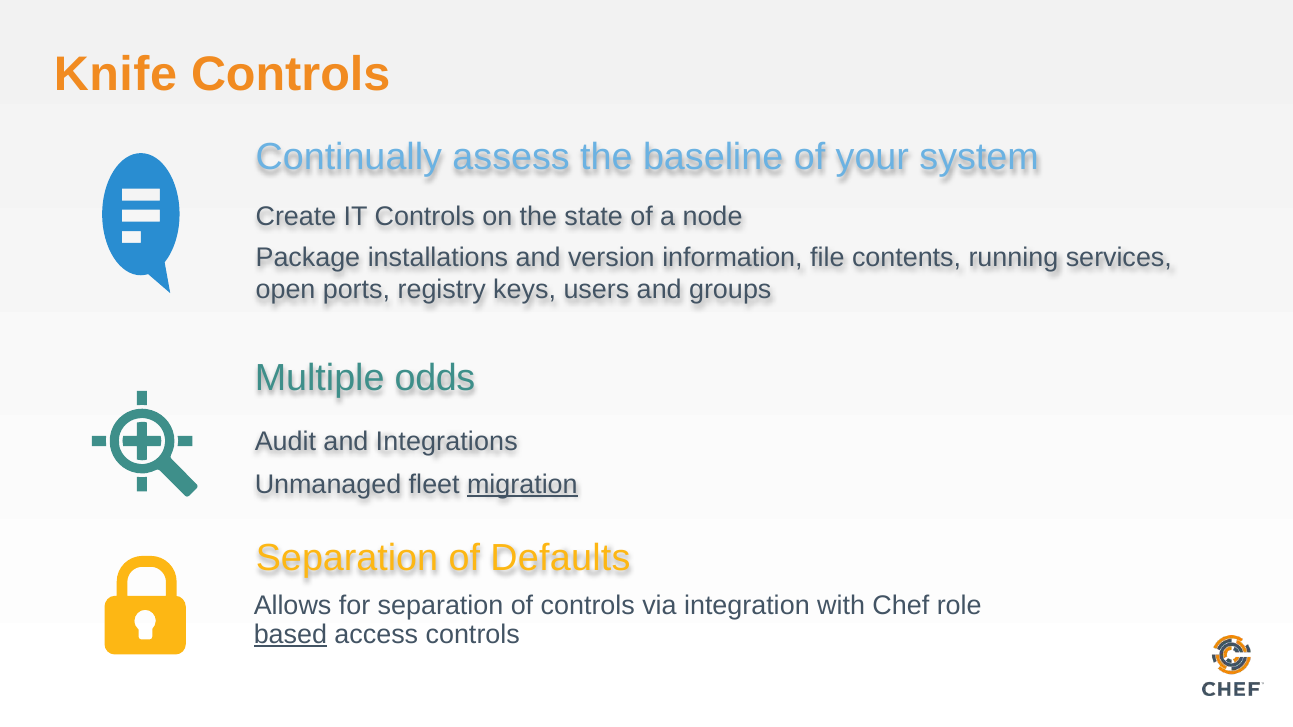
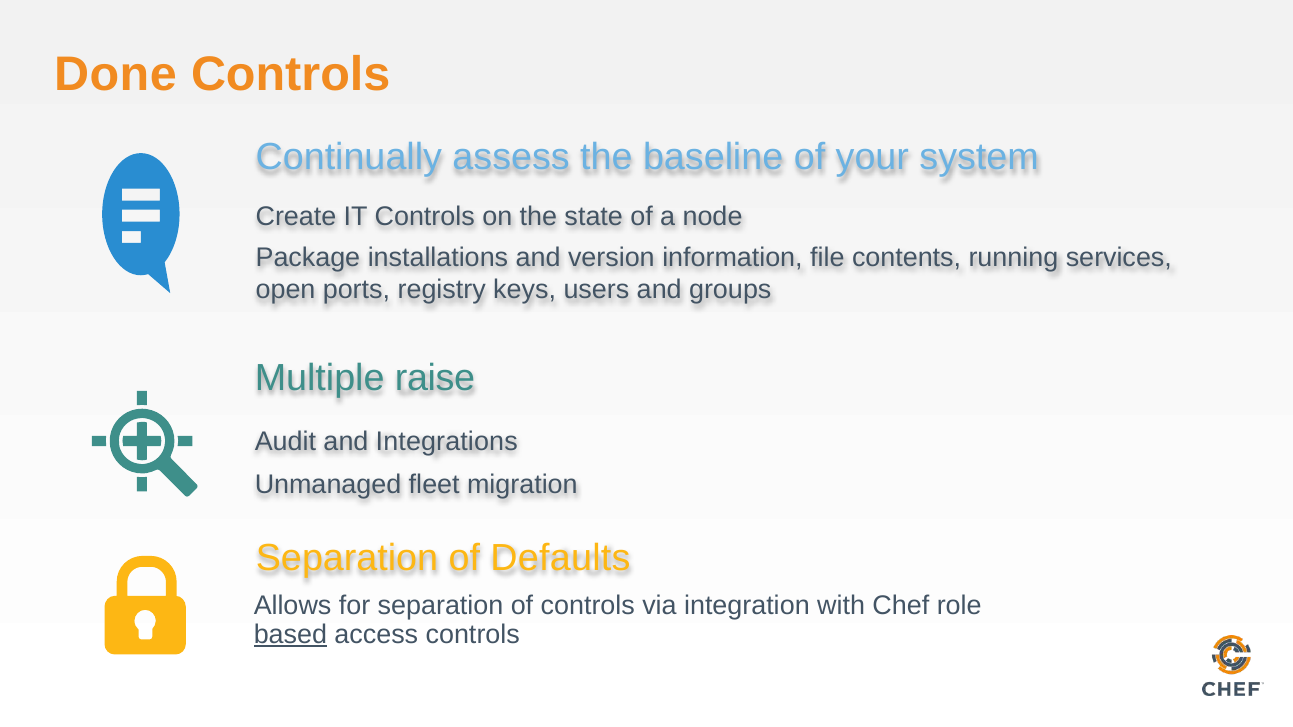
Knife: Knife -> Done
odds: odds -> raise
migration underline: present -> none
